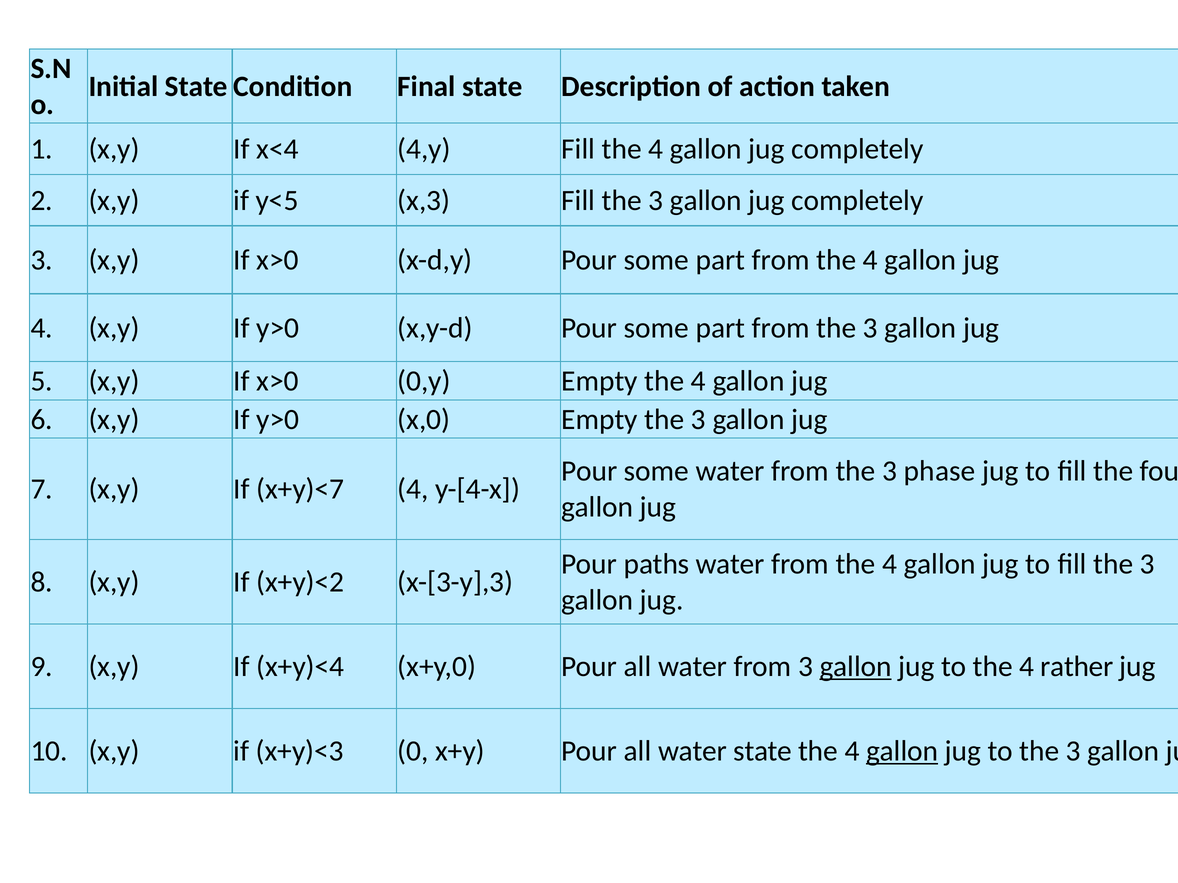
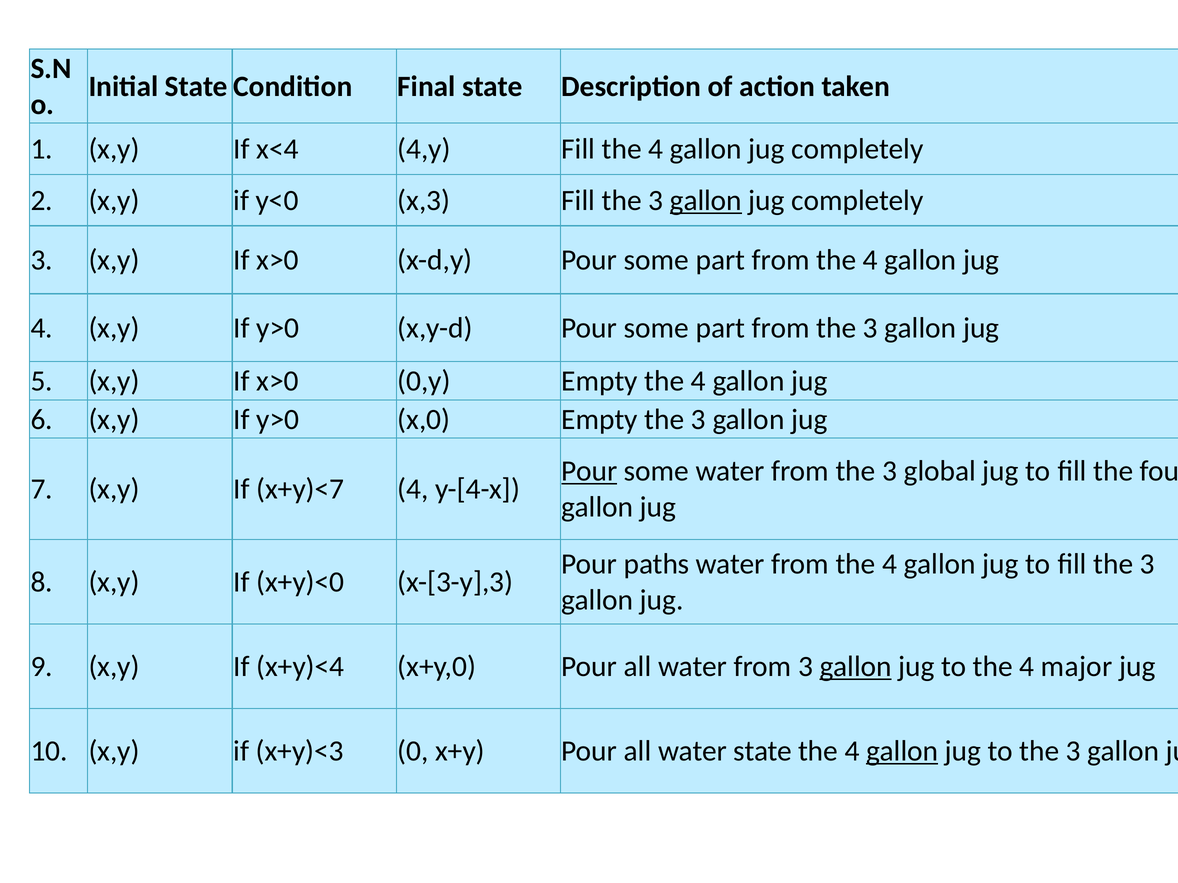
y<5: y<5 -> y<0
gallon at (706, 201) underline: none -> present
Pour at (589, 471) underline: none -> present
phase: phase -> global
x+y)<2: x+y)<2 -> x+y)<0
rather: rather -> major
